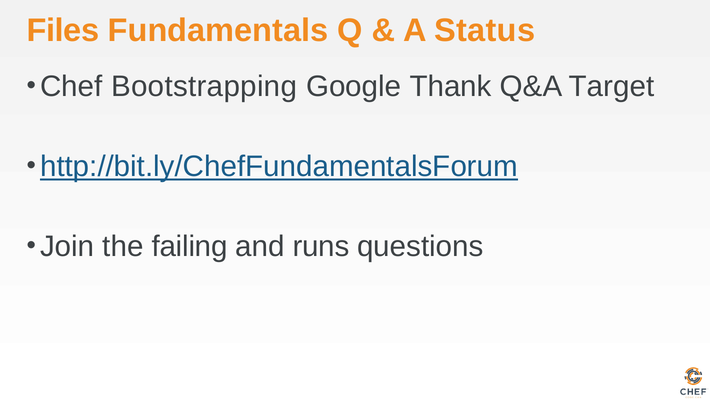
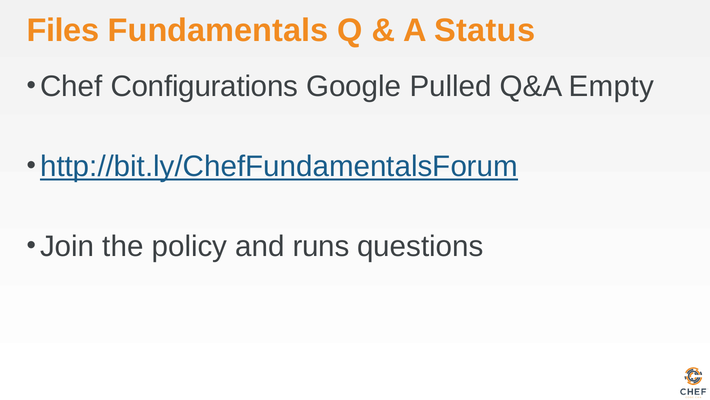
Bootstrapping: Bootstrapping -> Configurations
Thank: Thank -> Pulled
Target: Target -> Empty
failing: failing -> policy
